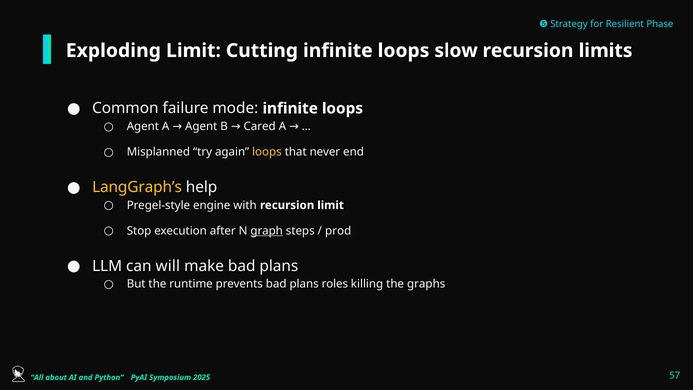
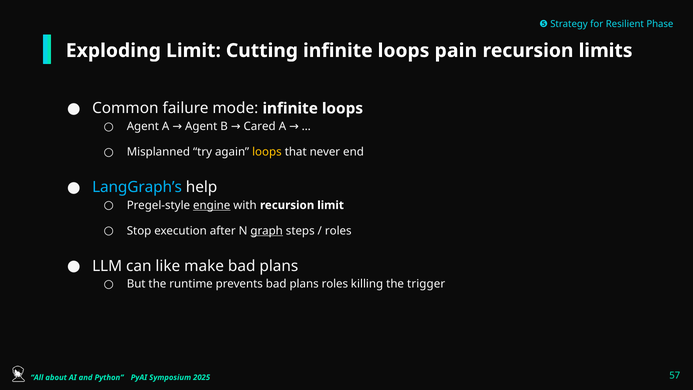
slow: slow -> pain
LangGraph’s colour: yellow -> light blue
engine underline: none -> present
prod at (338, 231): prod -> roles
will: will -> like
graphs: graphs -> trigger
